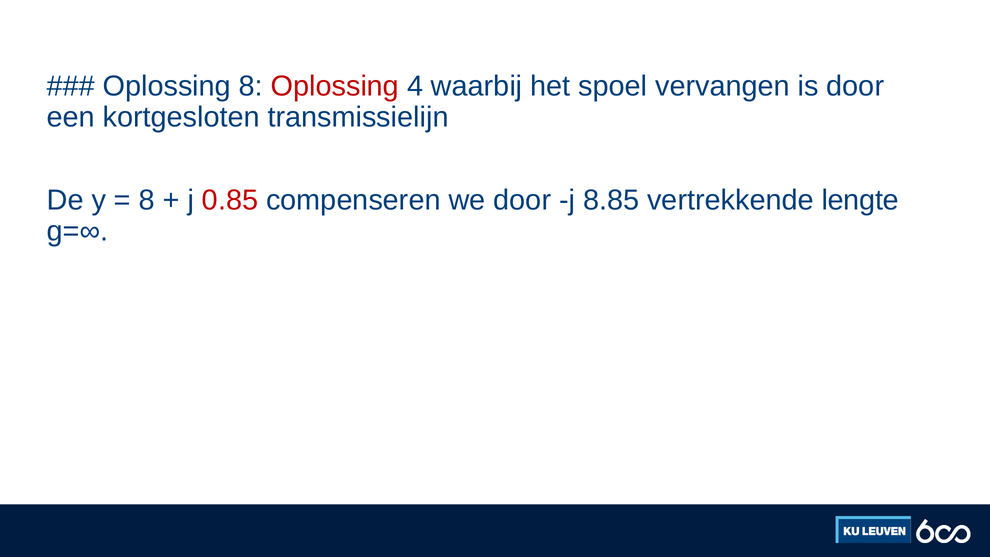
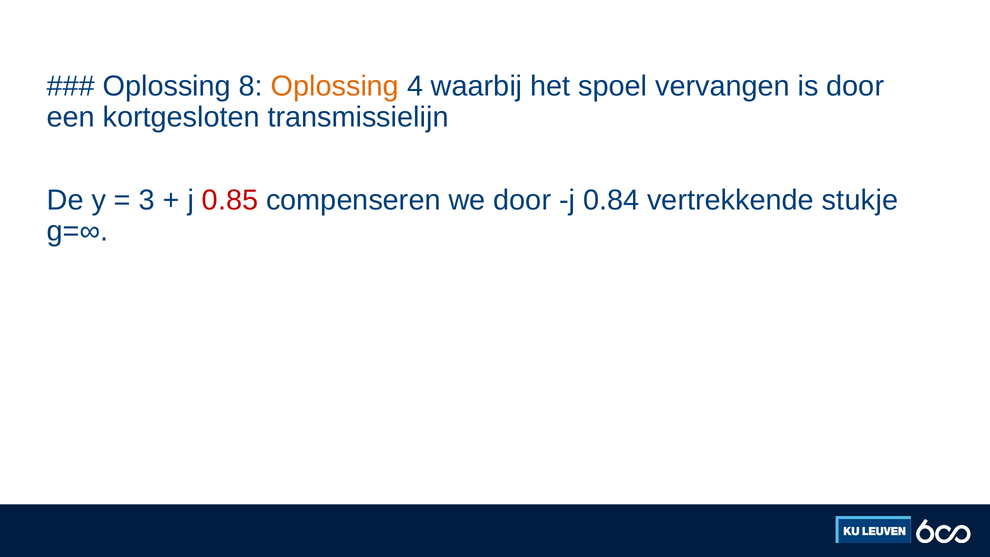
Oplossing at (335, 86) colour: red -> orange
8 at (147, 200): 8 -> 3
8.85: 8.85 -> 0.84
lengte: lengte -> stukje
